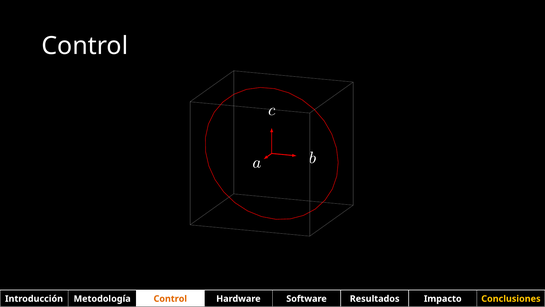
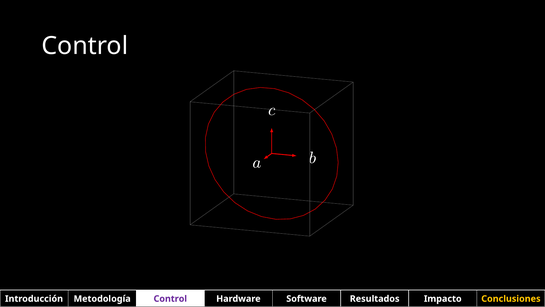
Control at (170, 298) colour: orange -> purple
